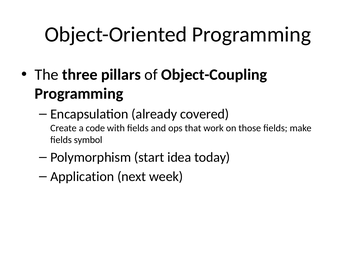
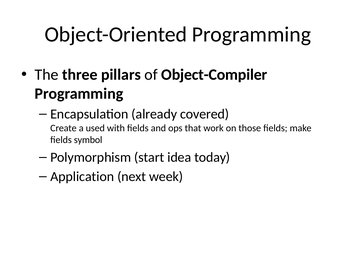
Object-Coupling: Object-Coupling -> Object-Compiler
code: code -> used
